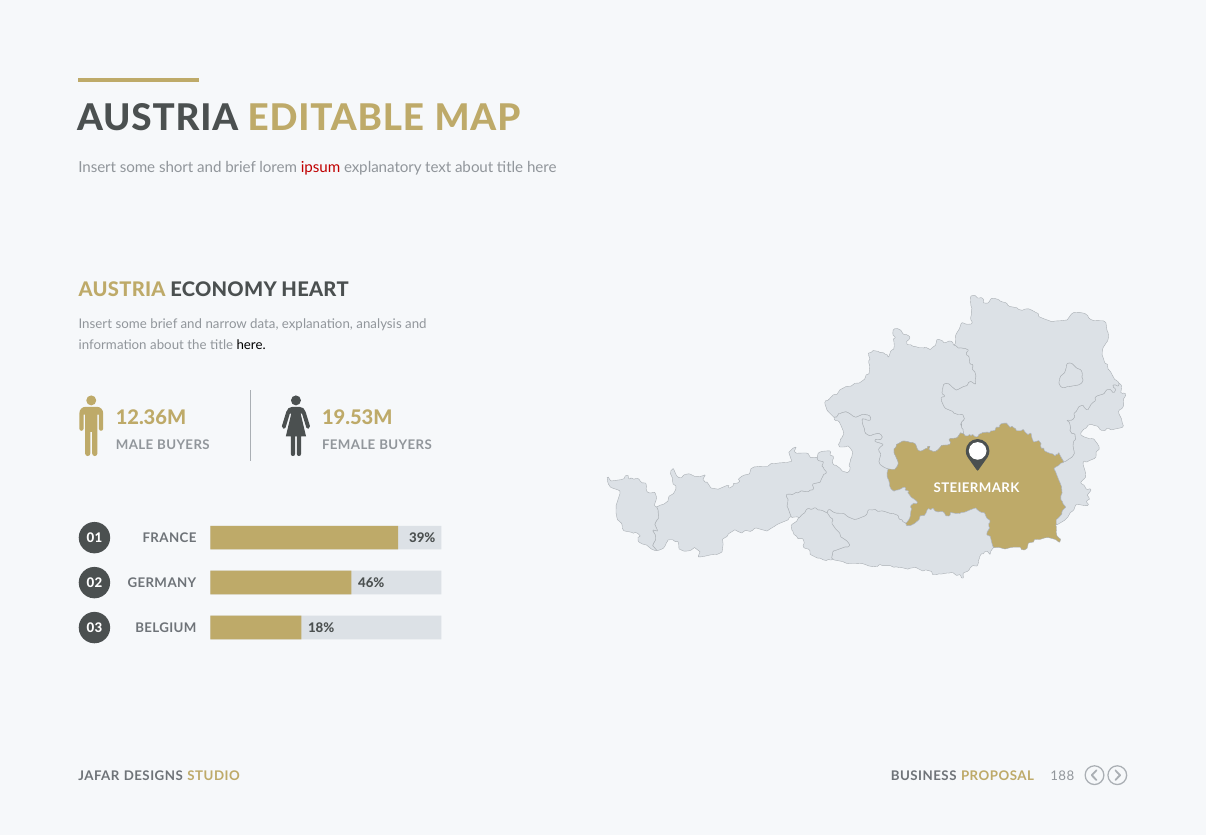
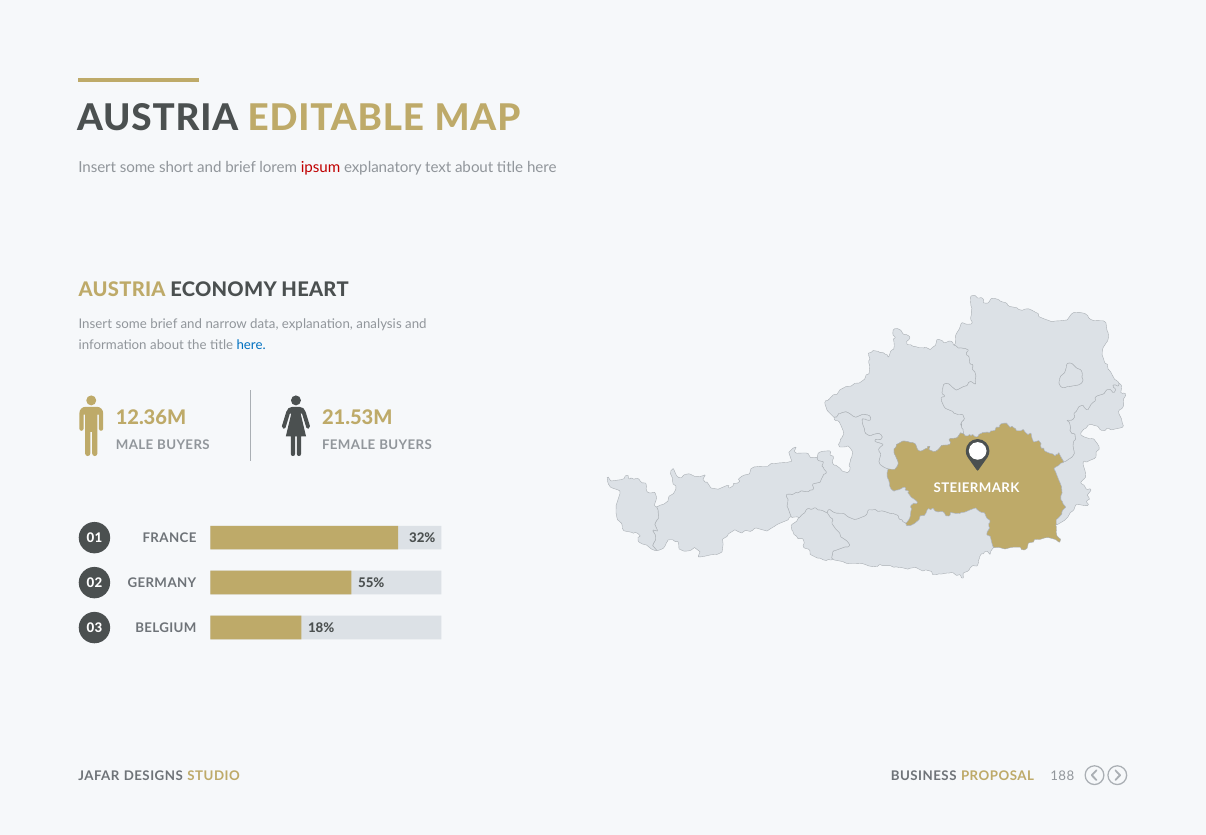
here at (251, 345) colour: black -> blue
19.53M: 19.53M -> 21.53M
39%: 39% -> 32%
46%: 46% -> 55%
